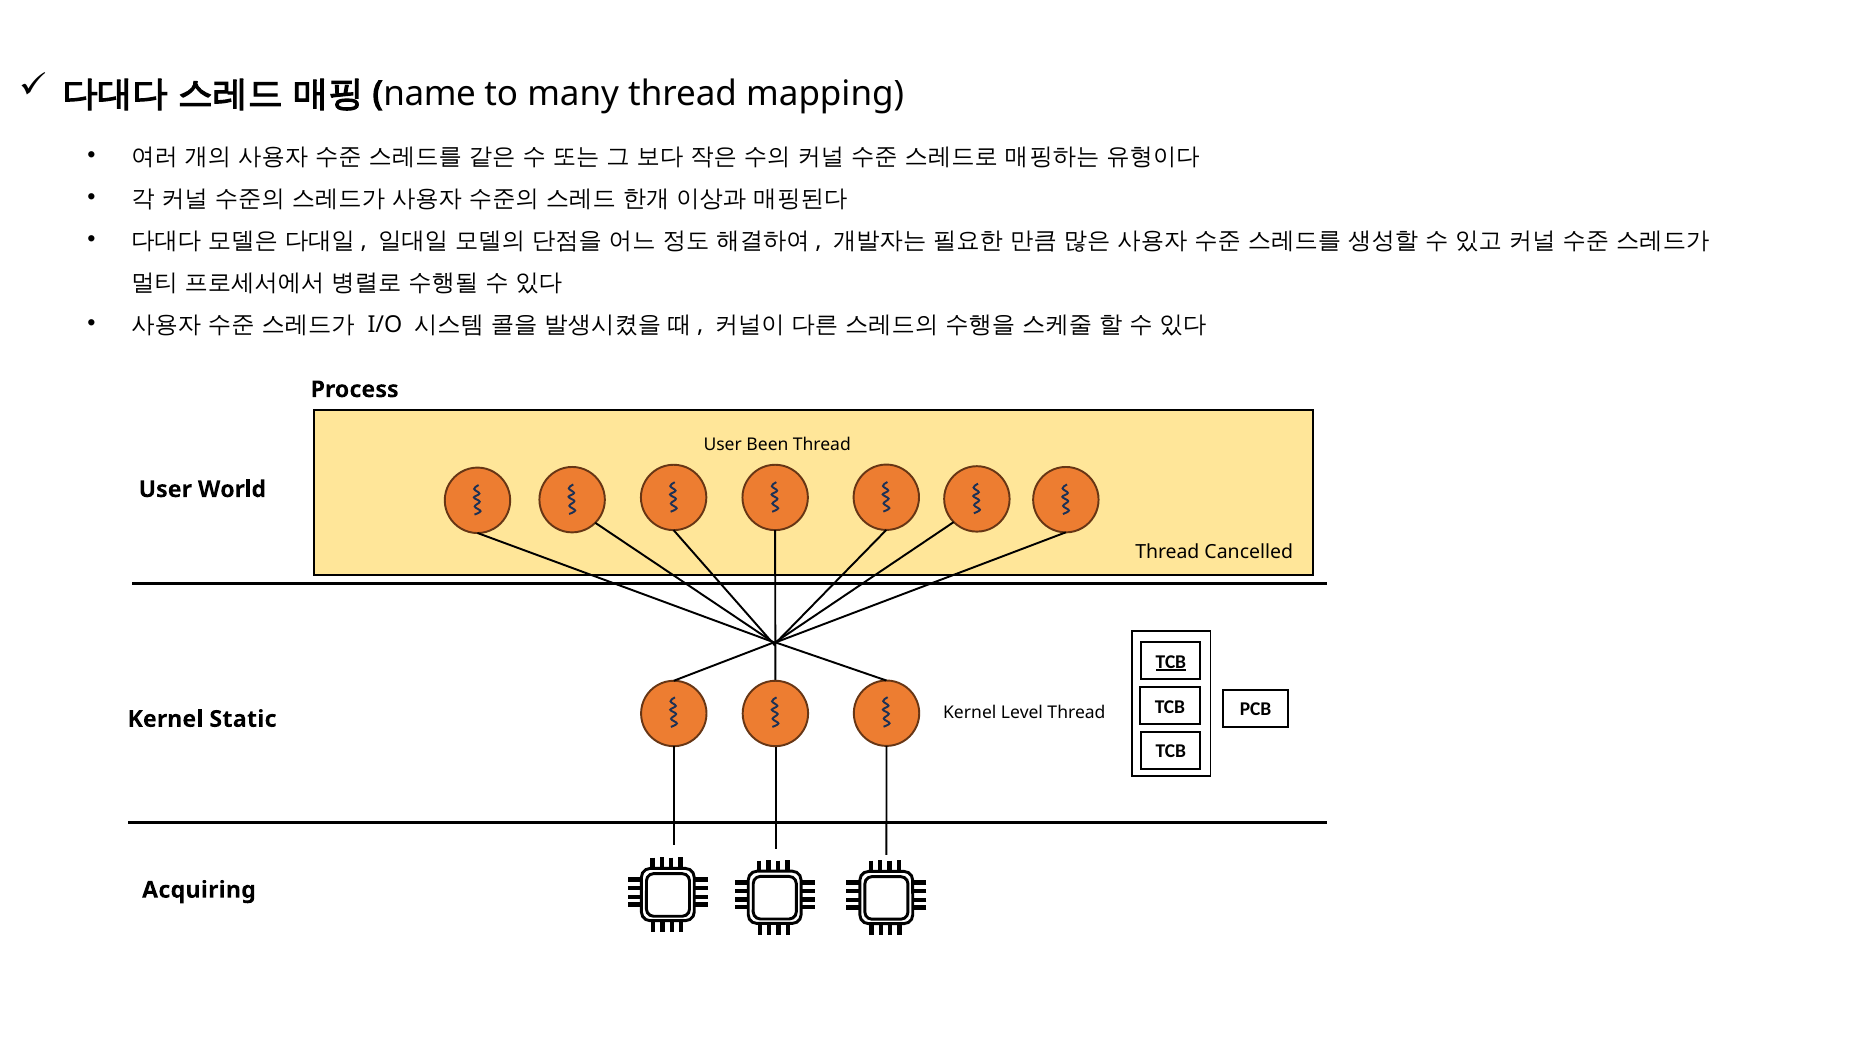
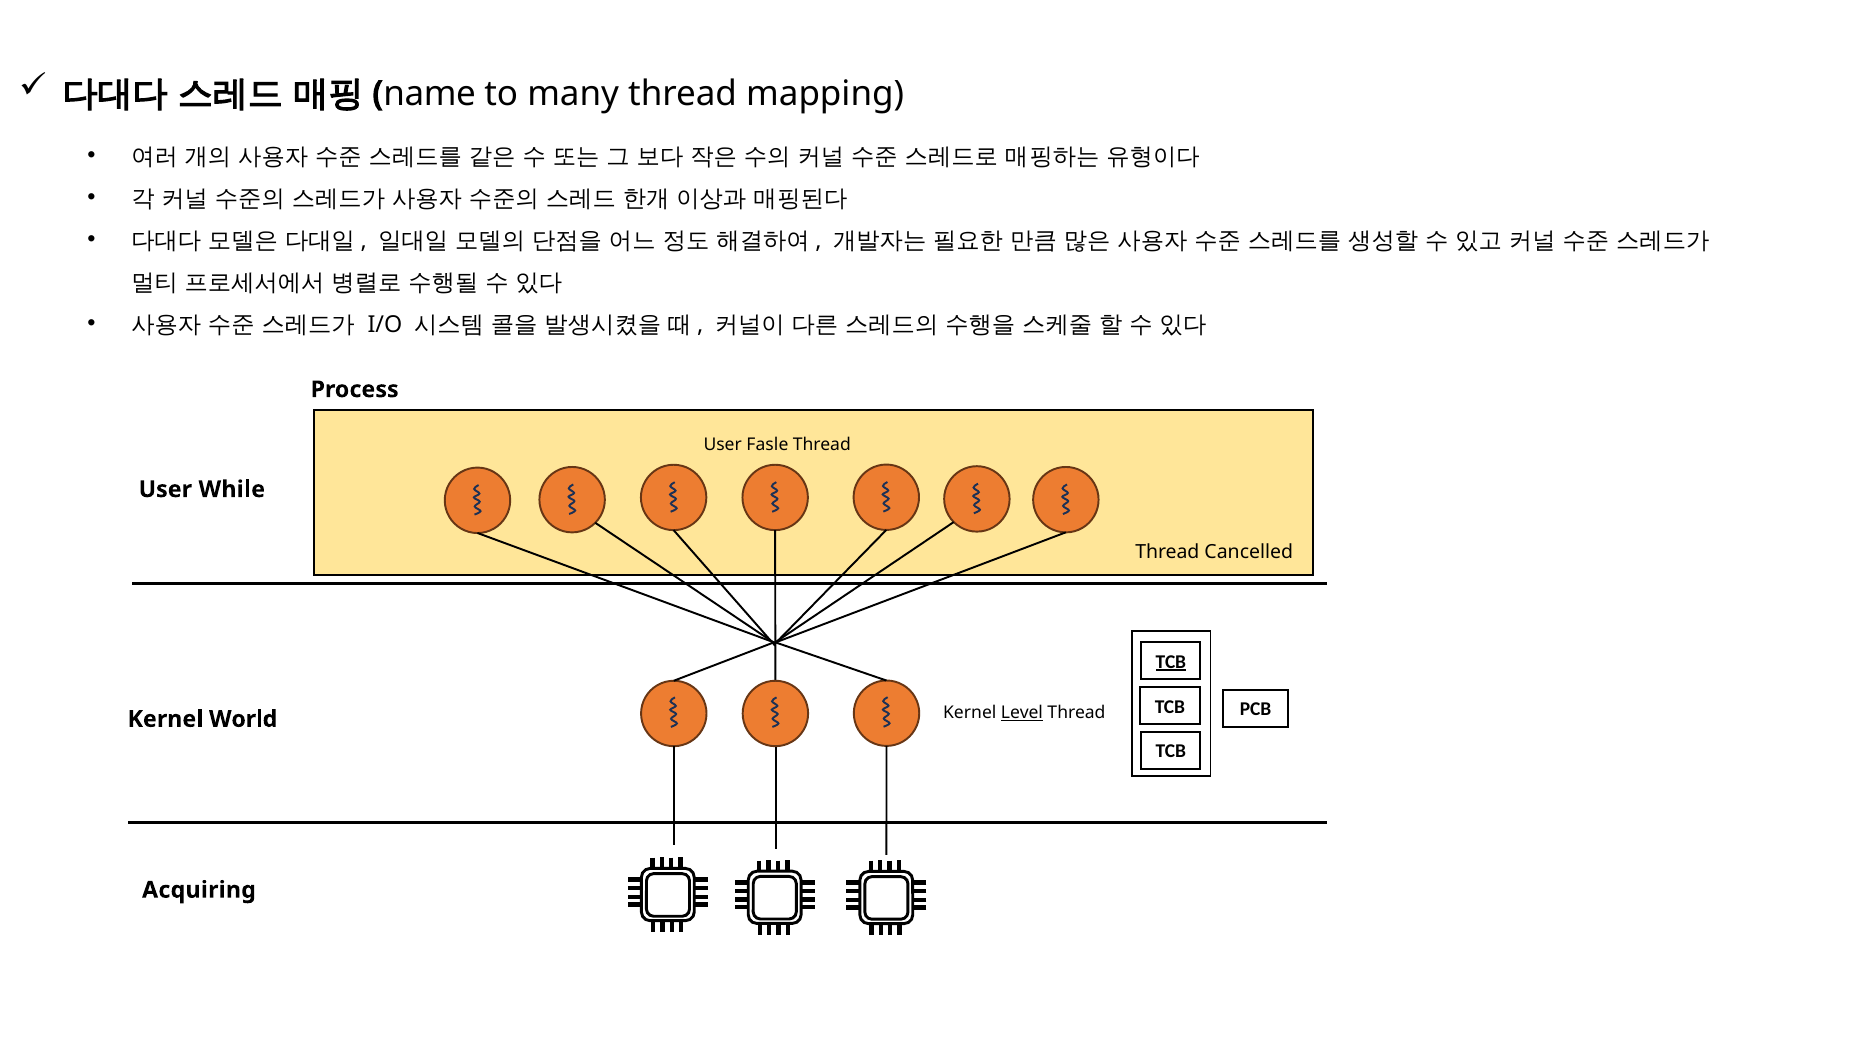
Been: Been -> Fasle
World: World -> While
Level underline: none -> present
Static: Static -> World
